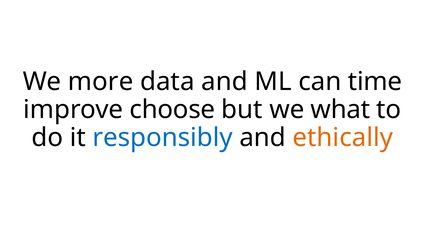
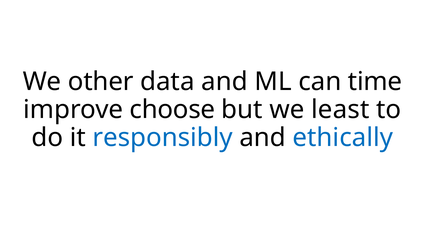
more: more -> other
what: what -> least
ethically colour: orange -> blue
